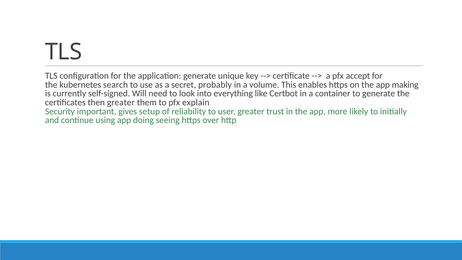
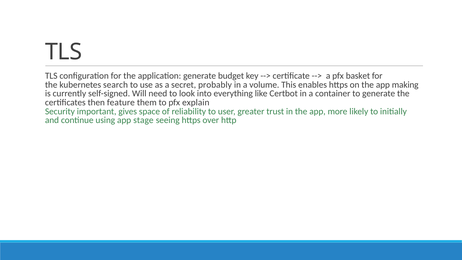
unique: unique -> budget
accept: accept -> basket
then greater: greater -> feature
setup: setup -> space
doing: doing -> stage
